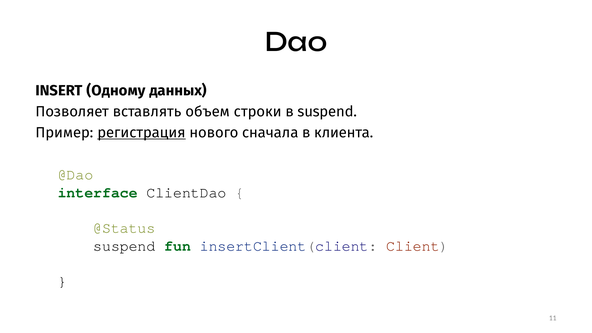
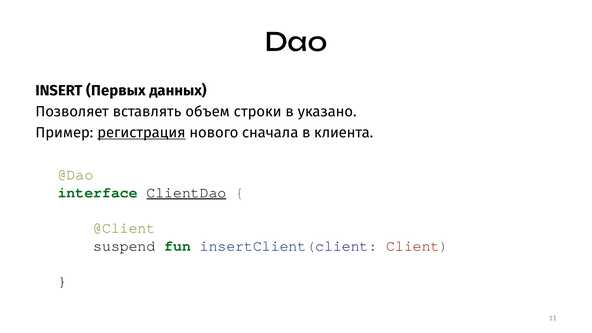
Одному: Одному -> Первых
в suspend: suspend -> указано
ClientDao underline: none -> present
@Status: @Status -> @Client
